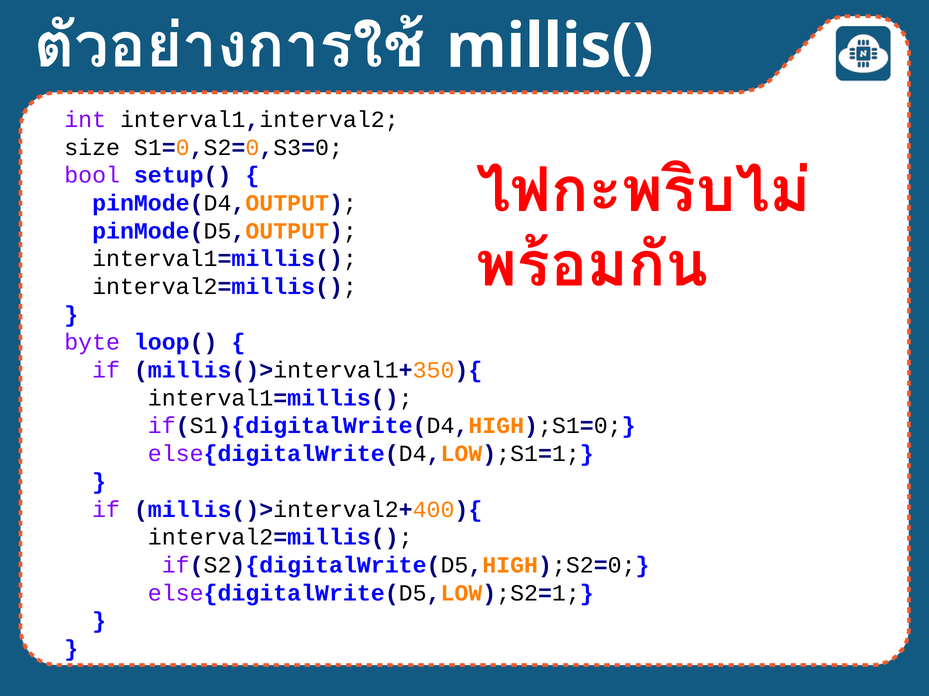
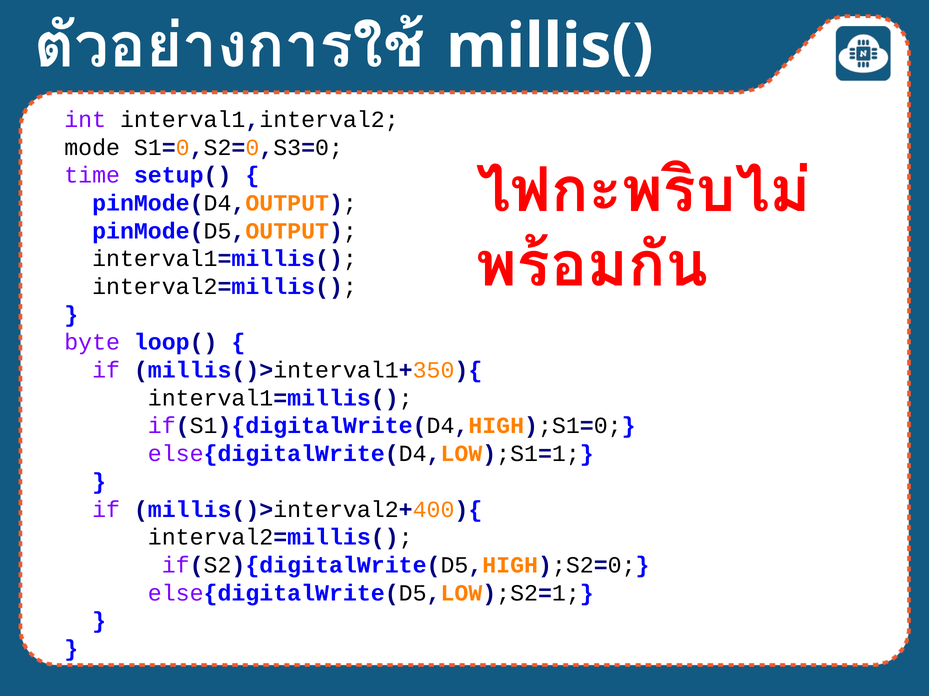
size: size -> mode
bool: bool -> time
